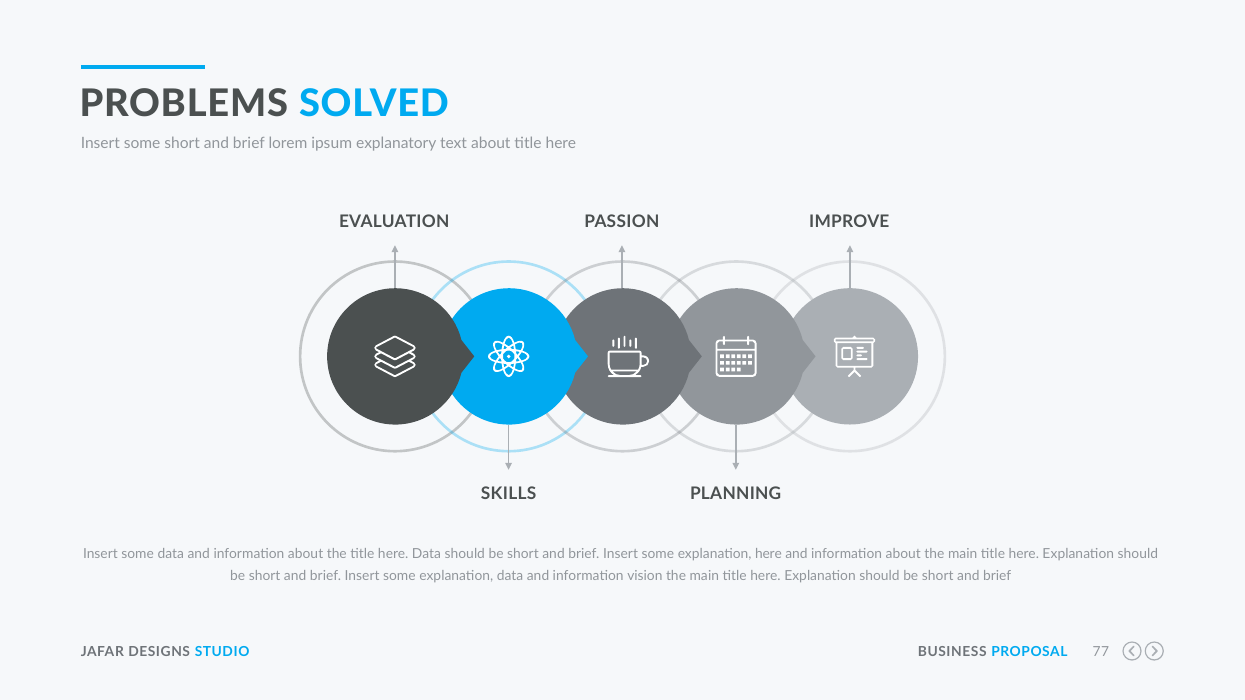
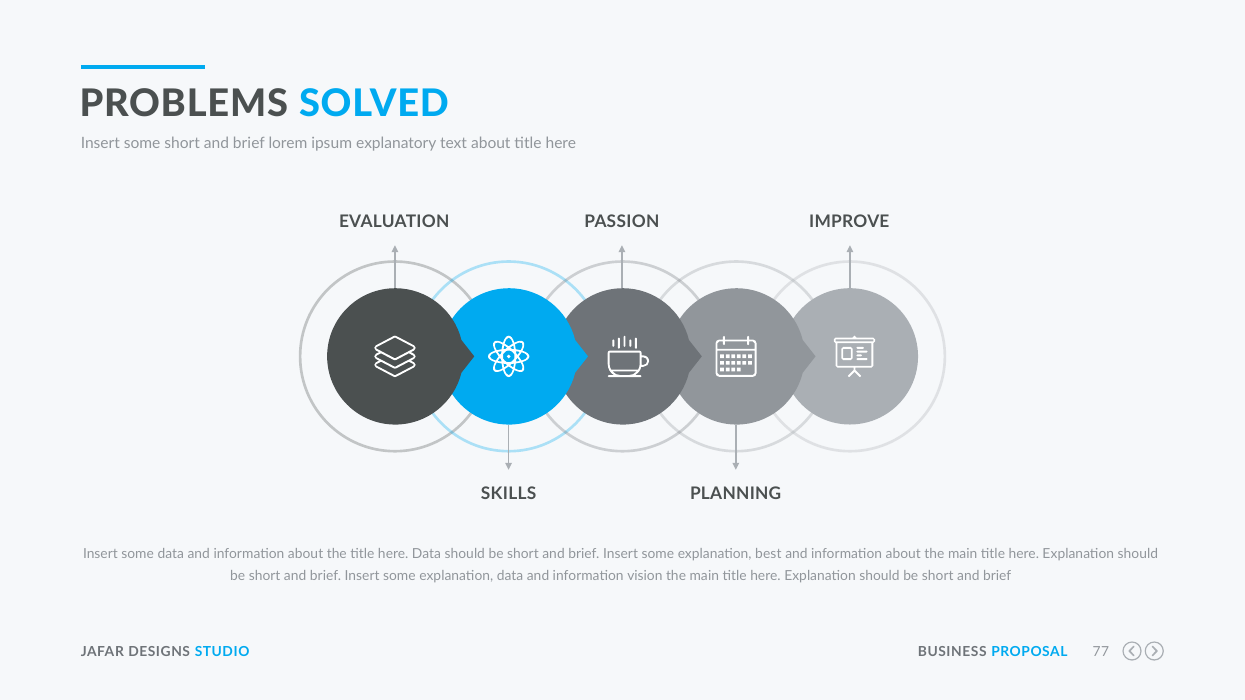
explanation here: here -> best
